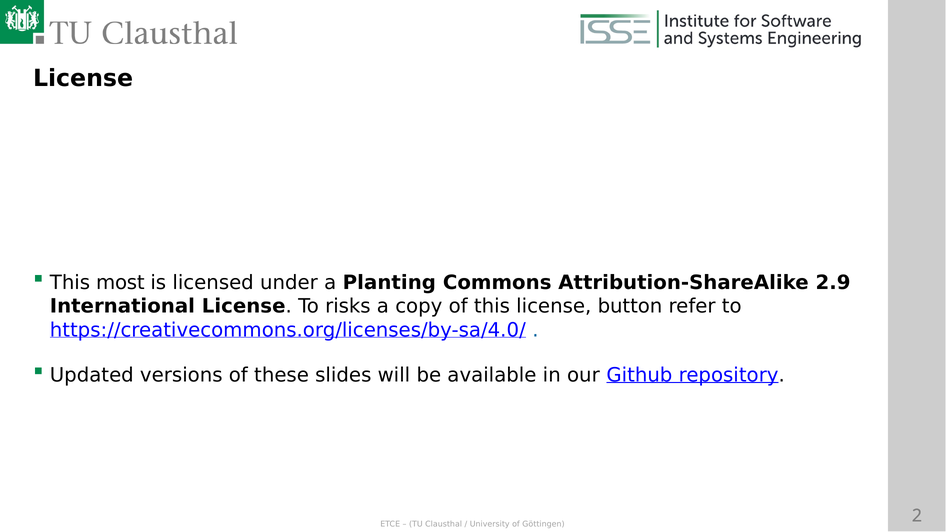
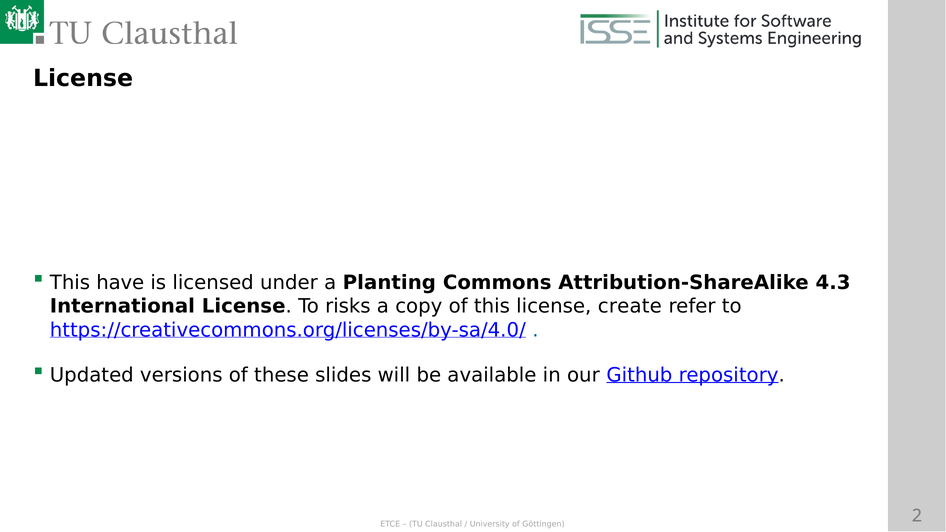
most: most -> have
2.9: 2.9 -> 4.3
button: button -> create
